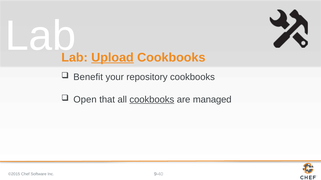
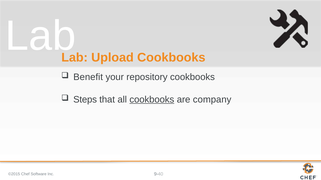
Upload underline: present -> none
Open: Open -> Steps
managed: managed -> company
